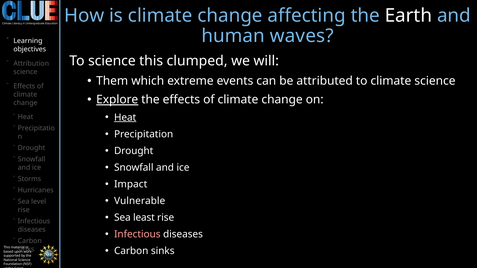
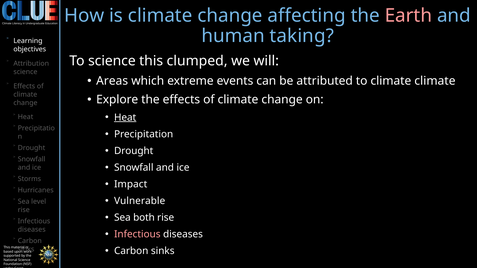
Earth colour: white -> pink
waves: waves -> taking
Them: Them -> Areas
climate science: science -> climate
Explore underline: present -> none
least: least -> both
